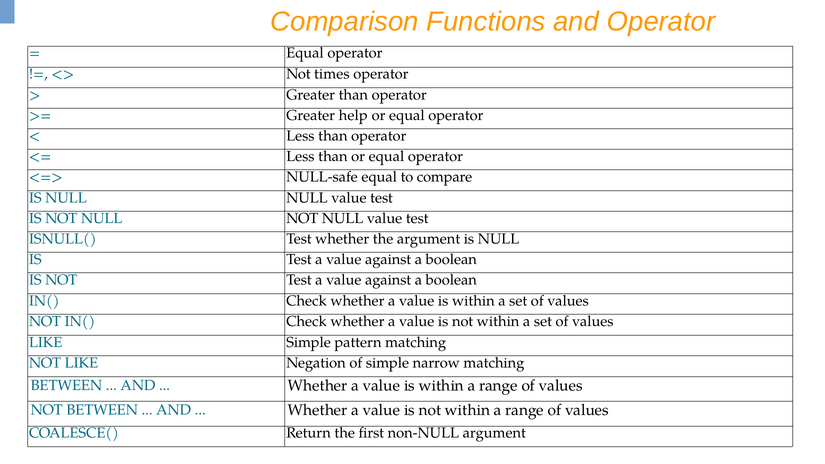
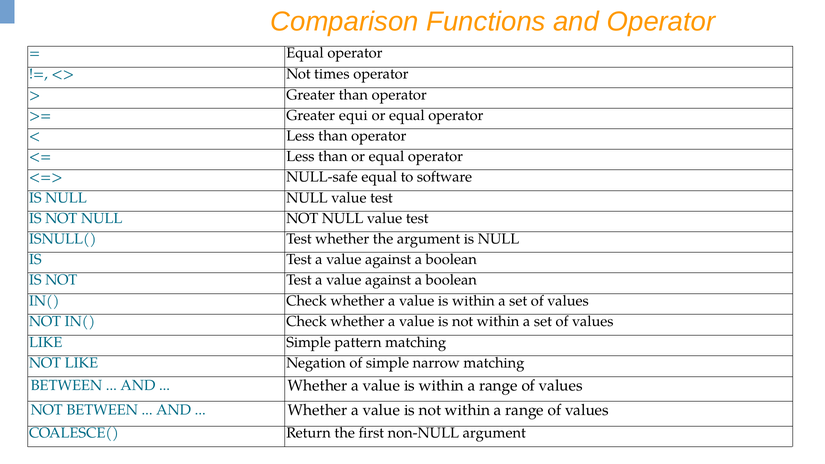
help: help -> equi
compare: compare -> software
